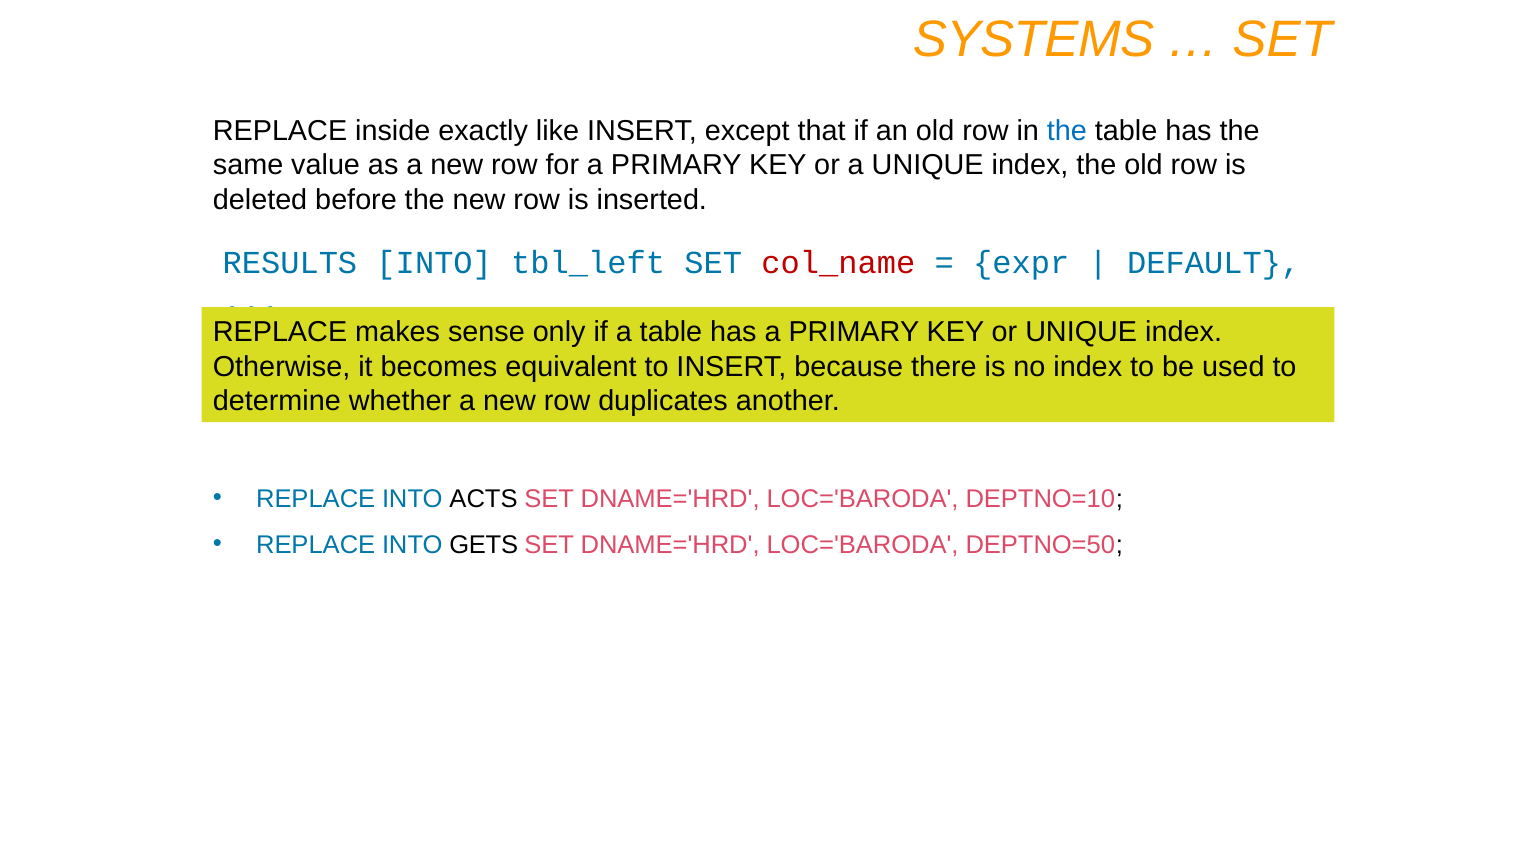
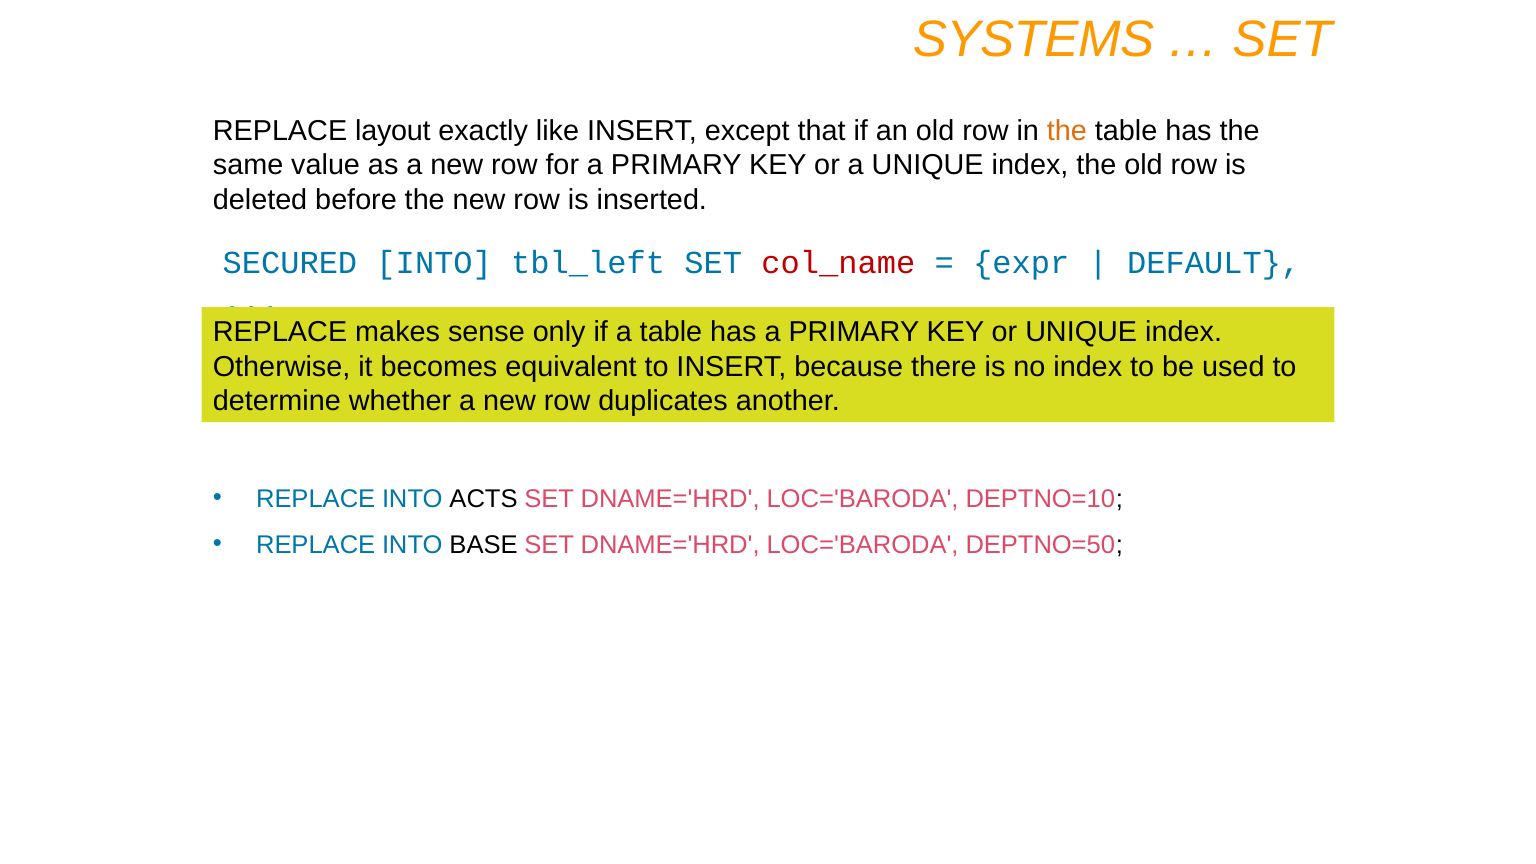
inside: inside -> layout
the at (1067, 131) colour: blue -> orange
RESULTS: RESULTS -> SECURED
GETS: GETS -> BASE
